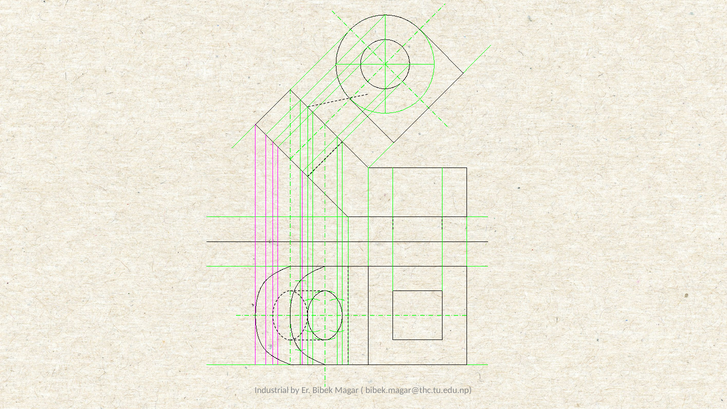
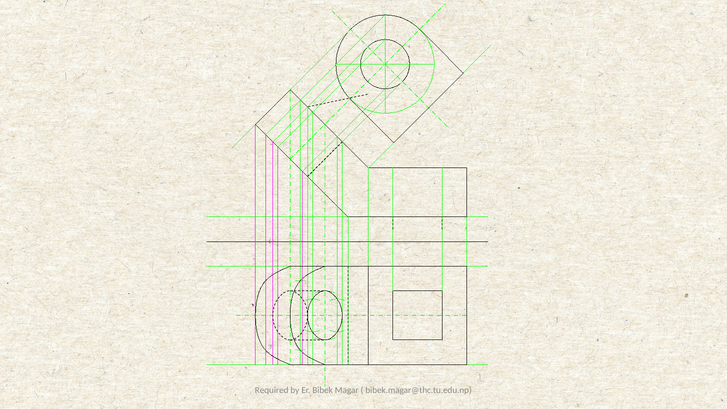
Industrial: Industrial -> Required
